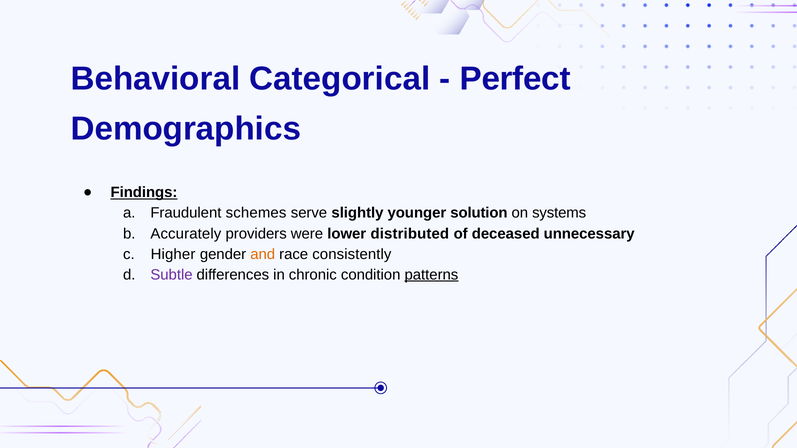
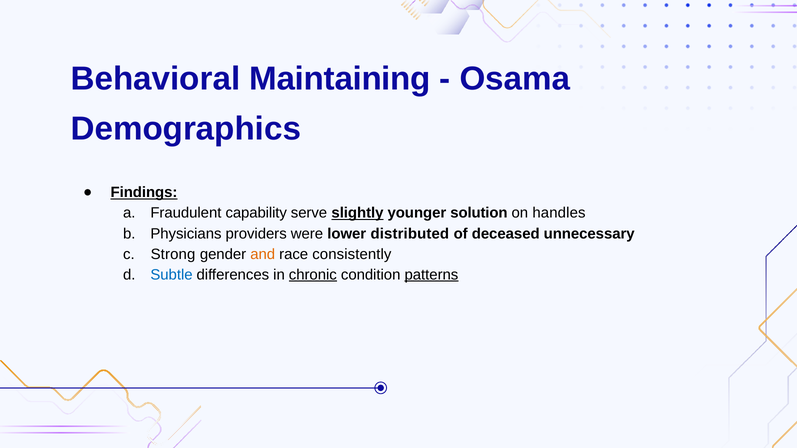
Categorical: Categorical -> Maintaining
Perfect: Perfect -> Osama
schemes: schemes -> capability
slightly underline: none -> present
systems: systems -> handles
Accurately: Accurately -> Physicians
Higher: Higher -> Strong
Subtle colour: purple -> blue
chronic underline: none -> present
